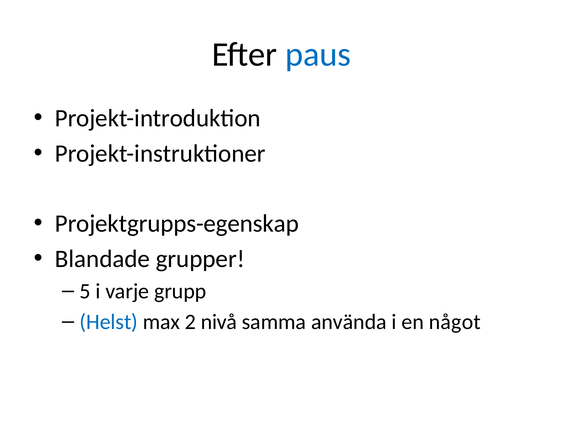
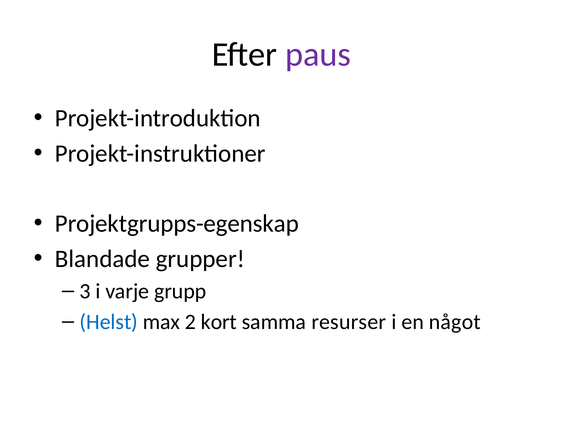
paus colour: blue -> purple
5: 5 -> 3
nivå: nivå -> kort
använda: använda -> resurser
